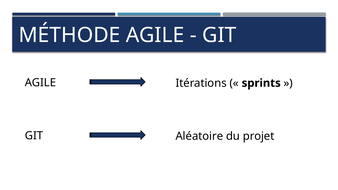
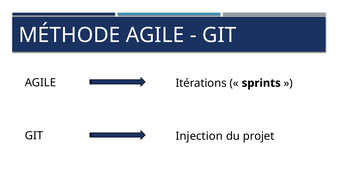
Aléatoire: Aléatoire -> Injection
